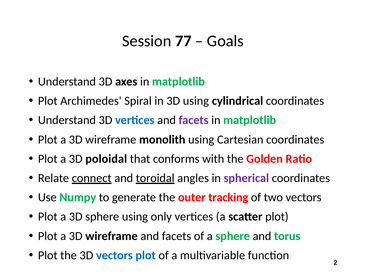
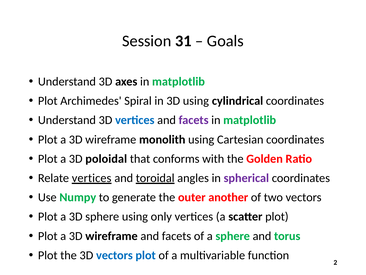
77: 77 -> 31
Relate connect: connect -> vertices
tracking: tracking -> another
